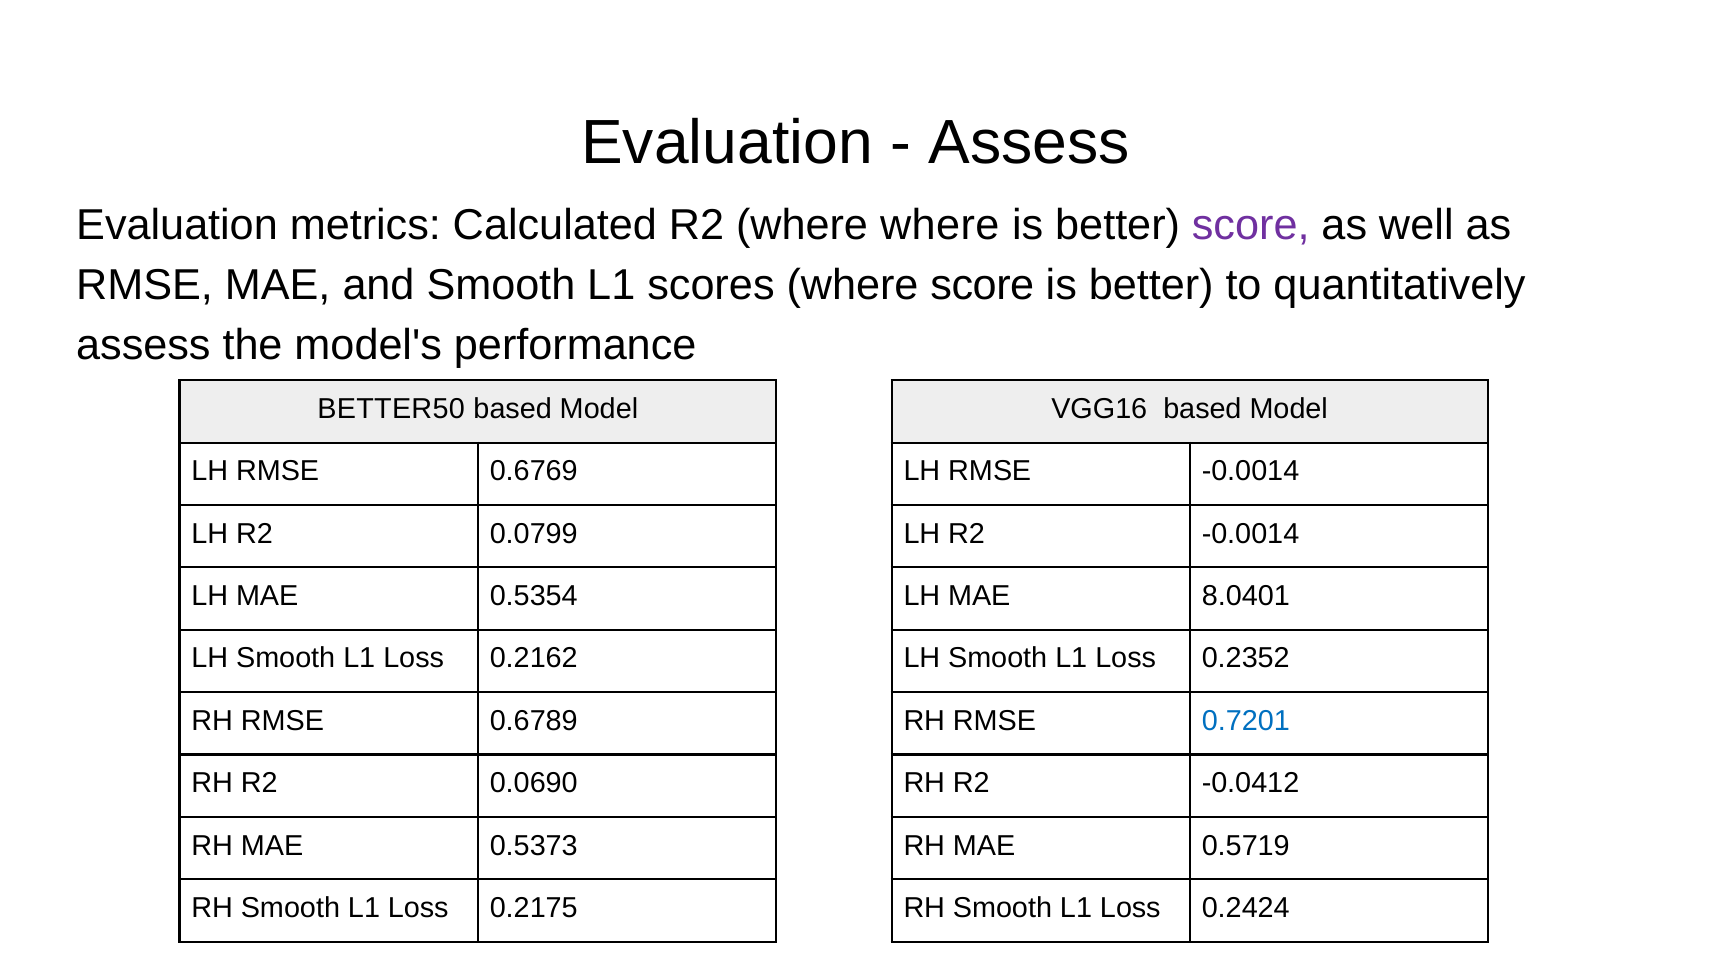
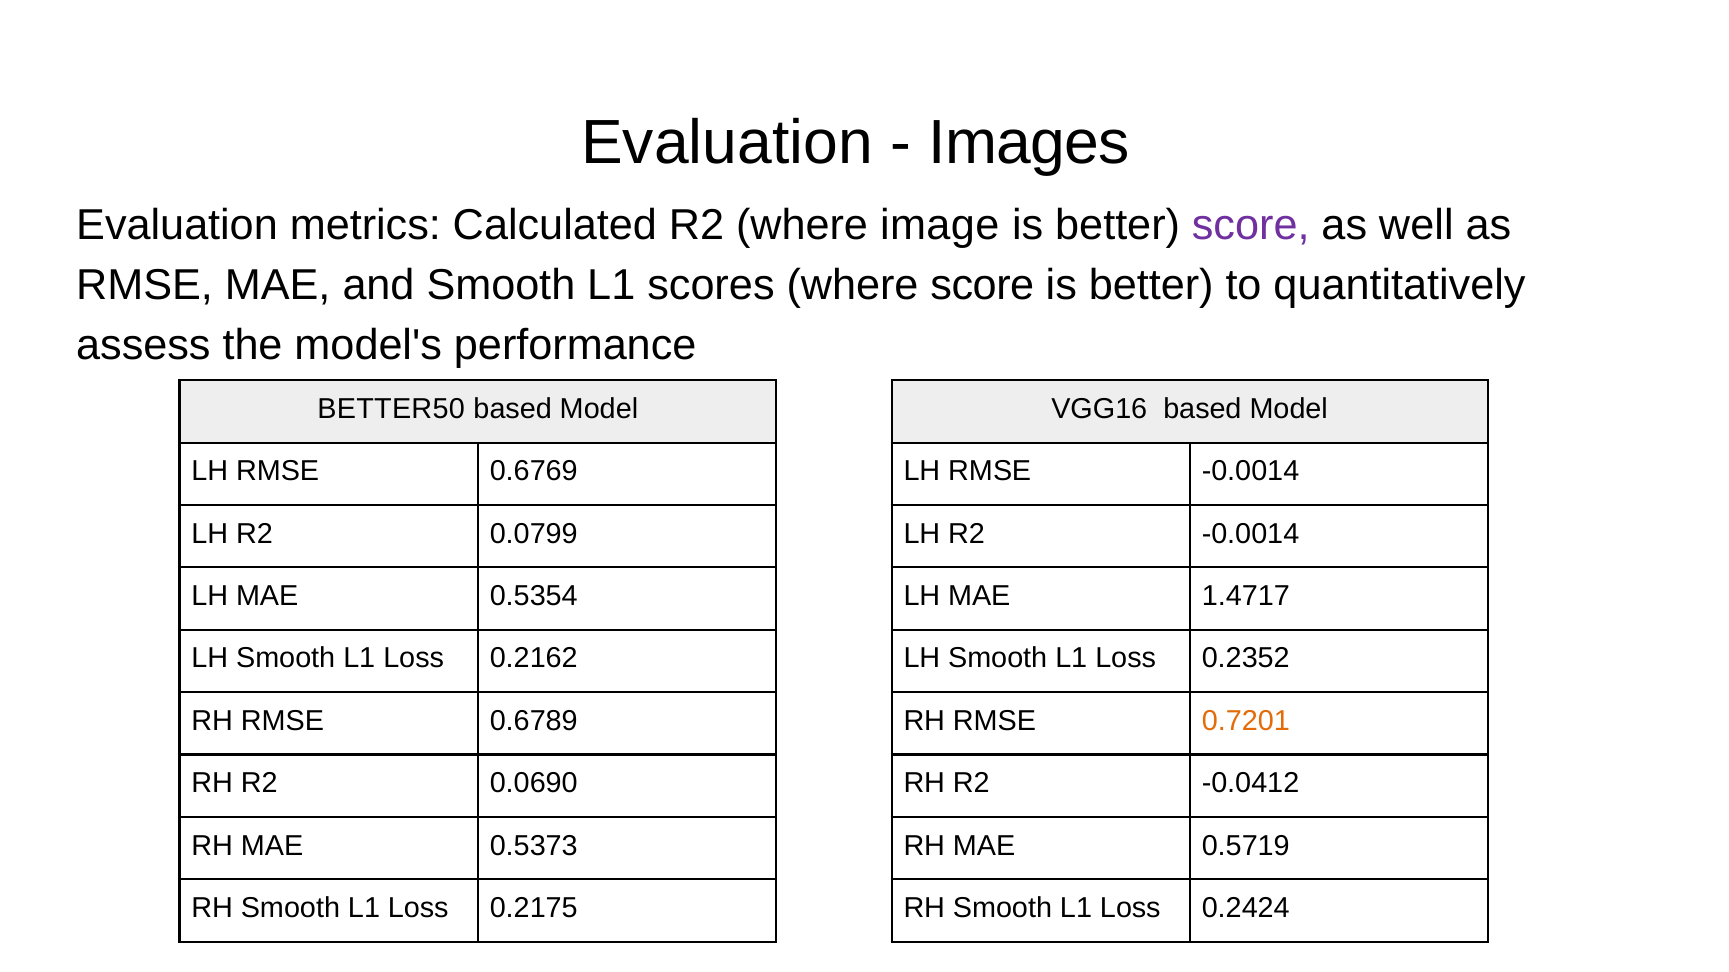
Assess at (1029, 143): Assess -> Images
where where: where -> image
8.0401: 8.0401 -> 1.4717
0.7201 colour: blue -> orange
